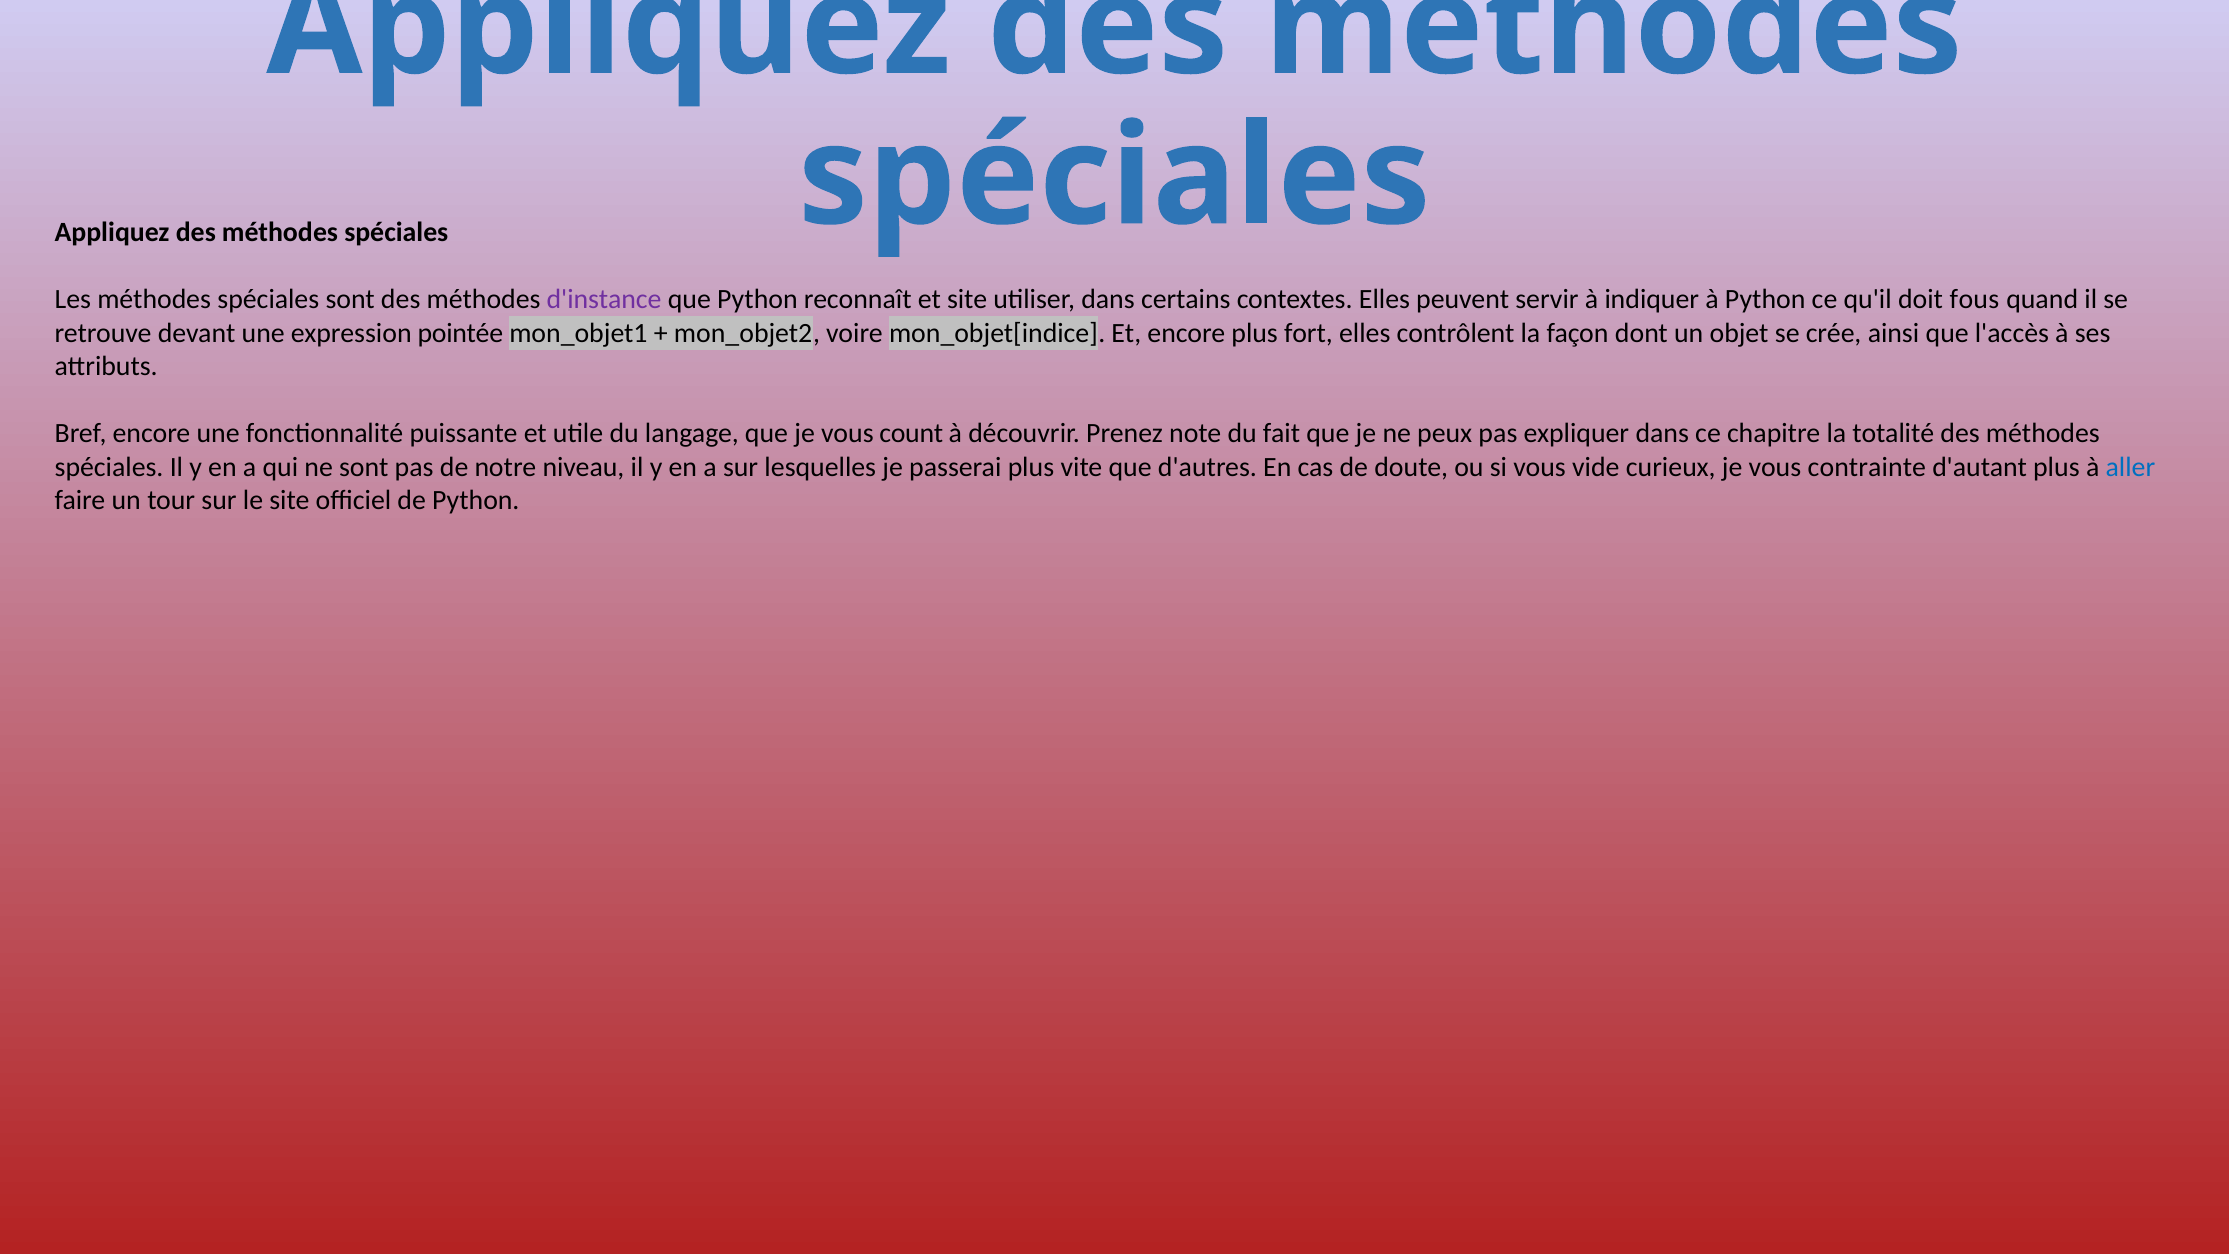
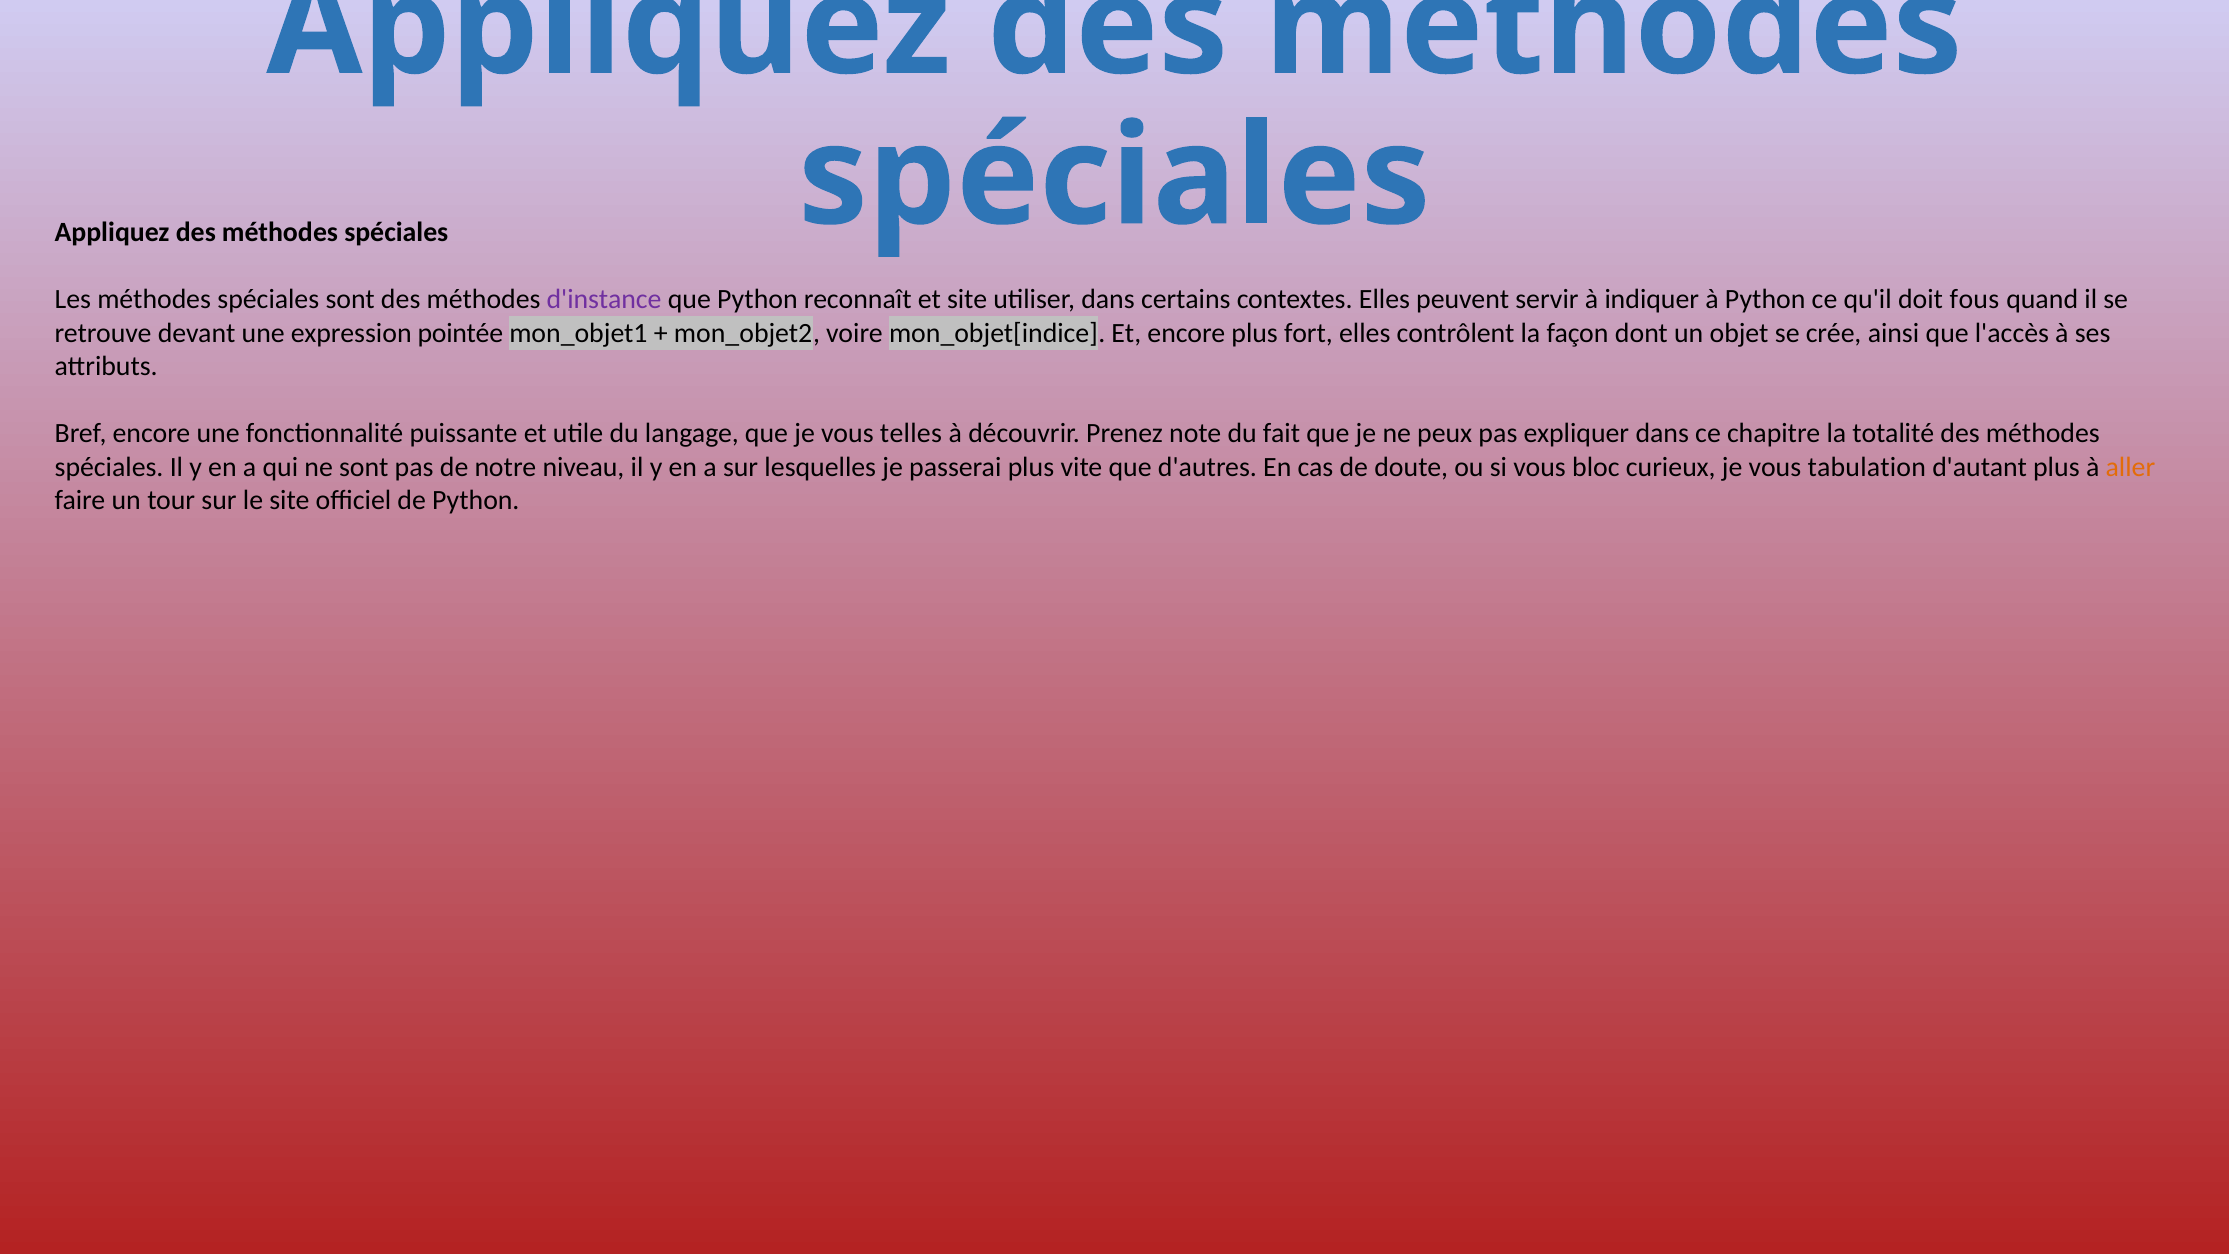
count: count -> telles
vide: vide -> bloc
contrainte: contrainte -> tabulation
aller colour: blue -> orange
